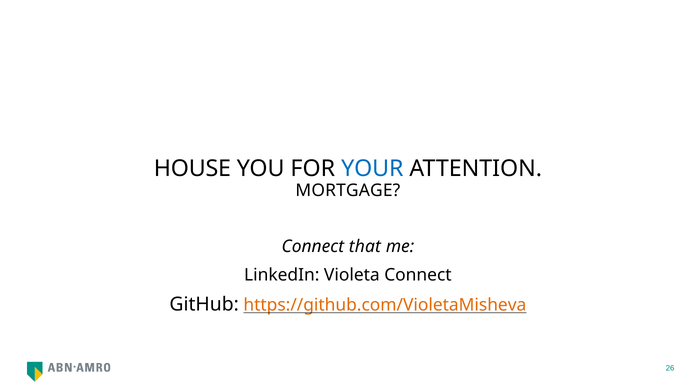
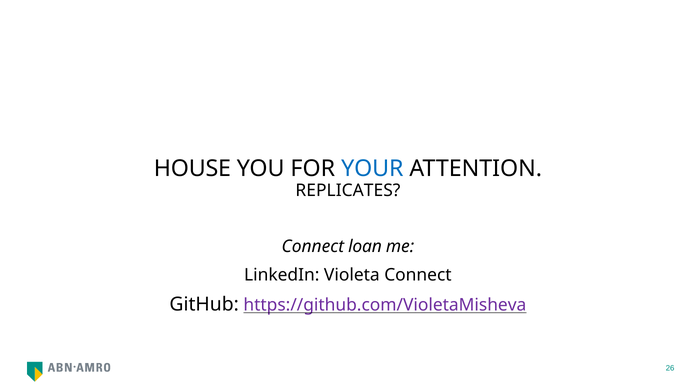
MORTGAGE: MORTGAGE -> REPLICATES
that: that -> loan
https://github.com/VioletaMisheva colour: orange -> purple
